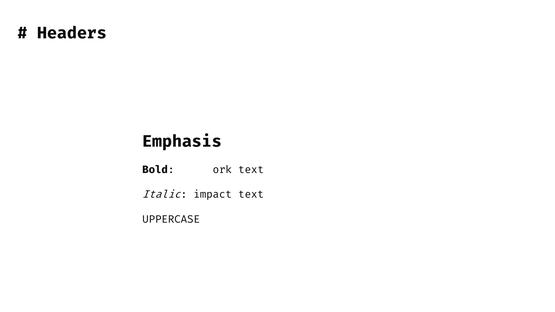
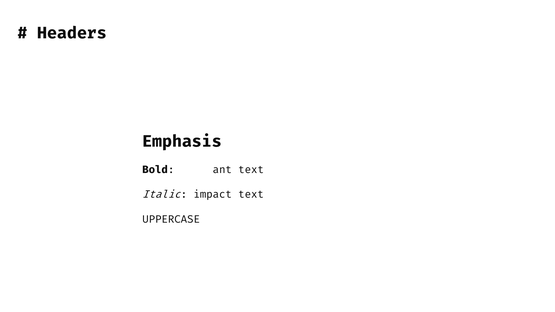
work: work -> want
